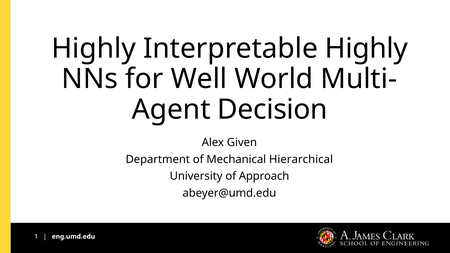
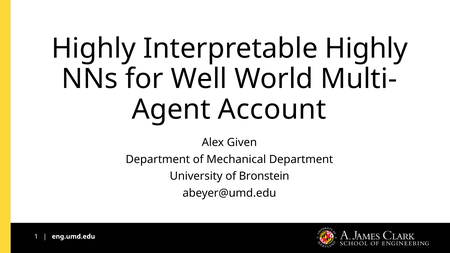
Decision: Decision -> Account
Mechanical Hierarchical: Hierarchical -> Department
Approach: Approach -> Bronstein
